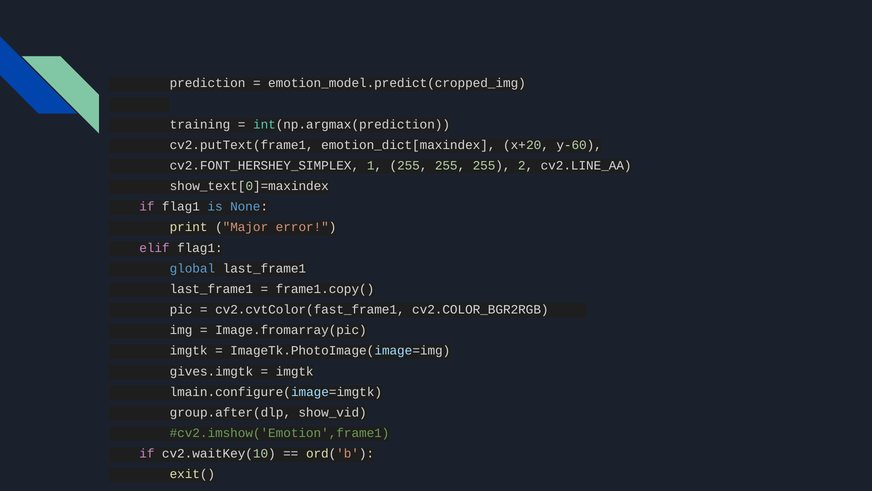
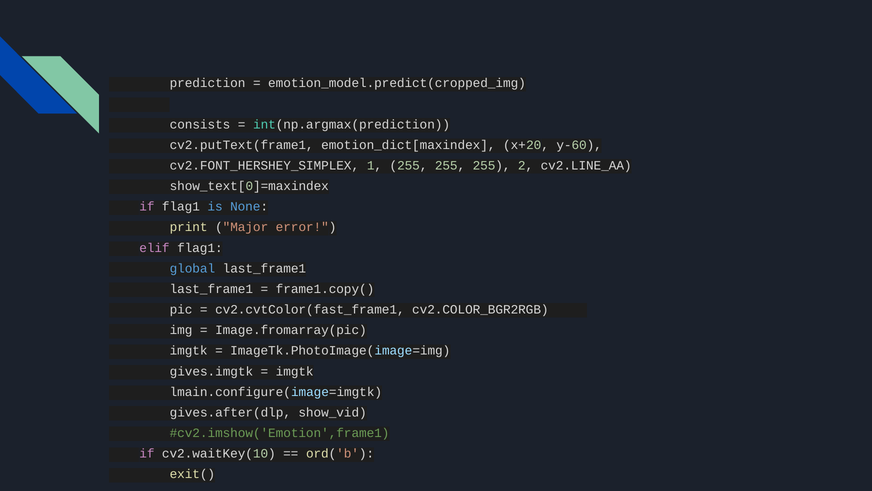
training: training -> consists
group.after(dlp: group.after(dlp -> gives.after(dlp
